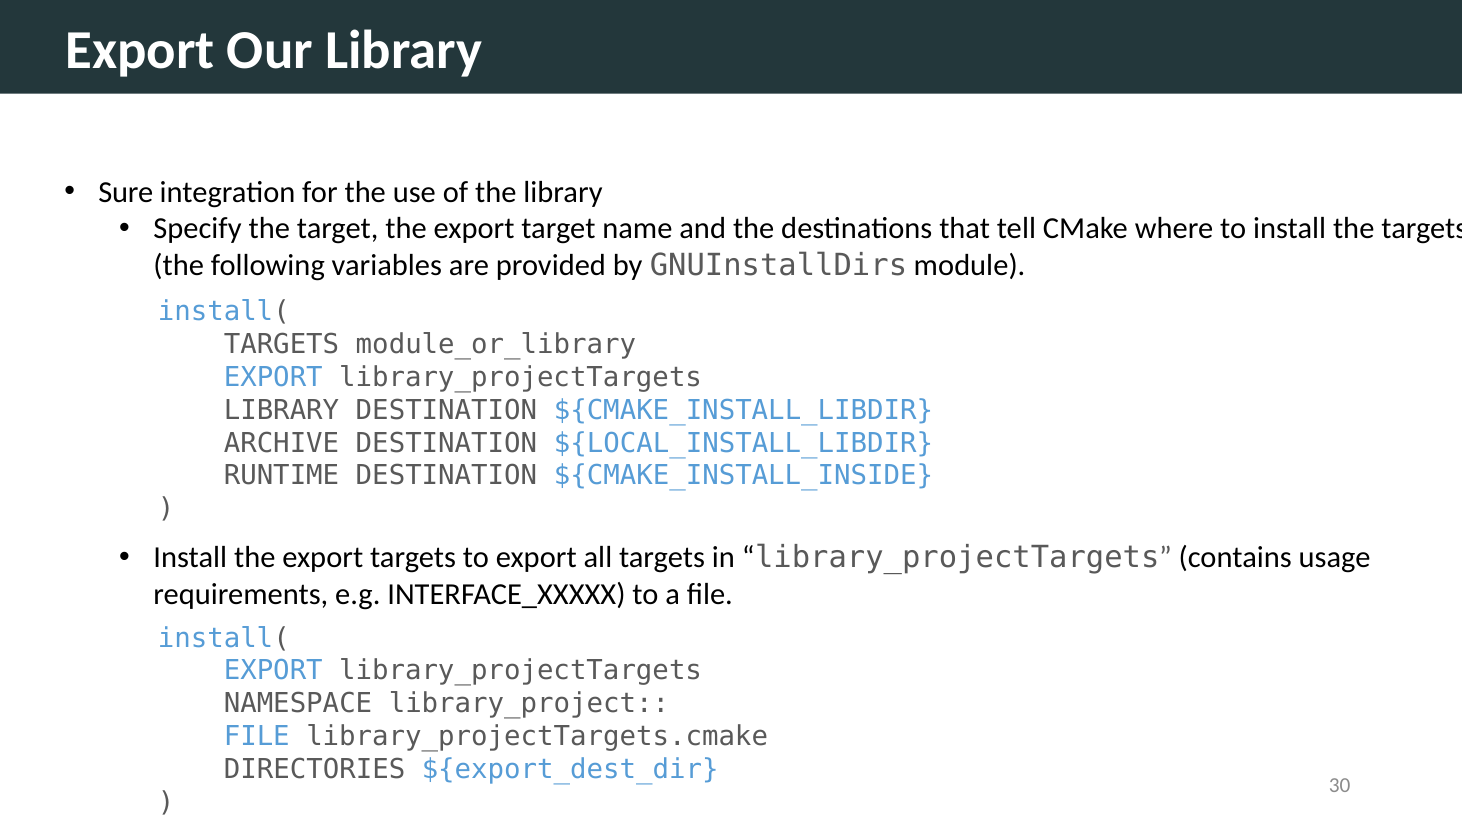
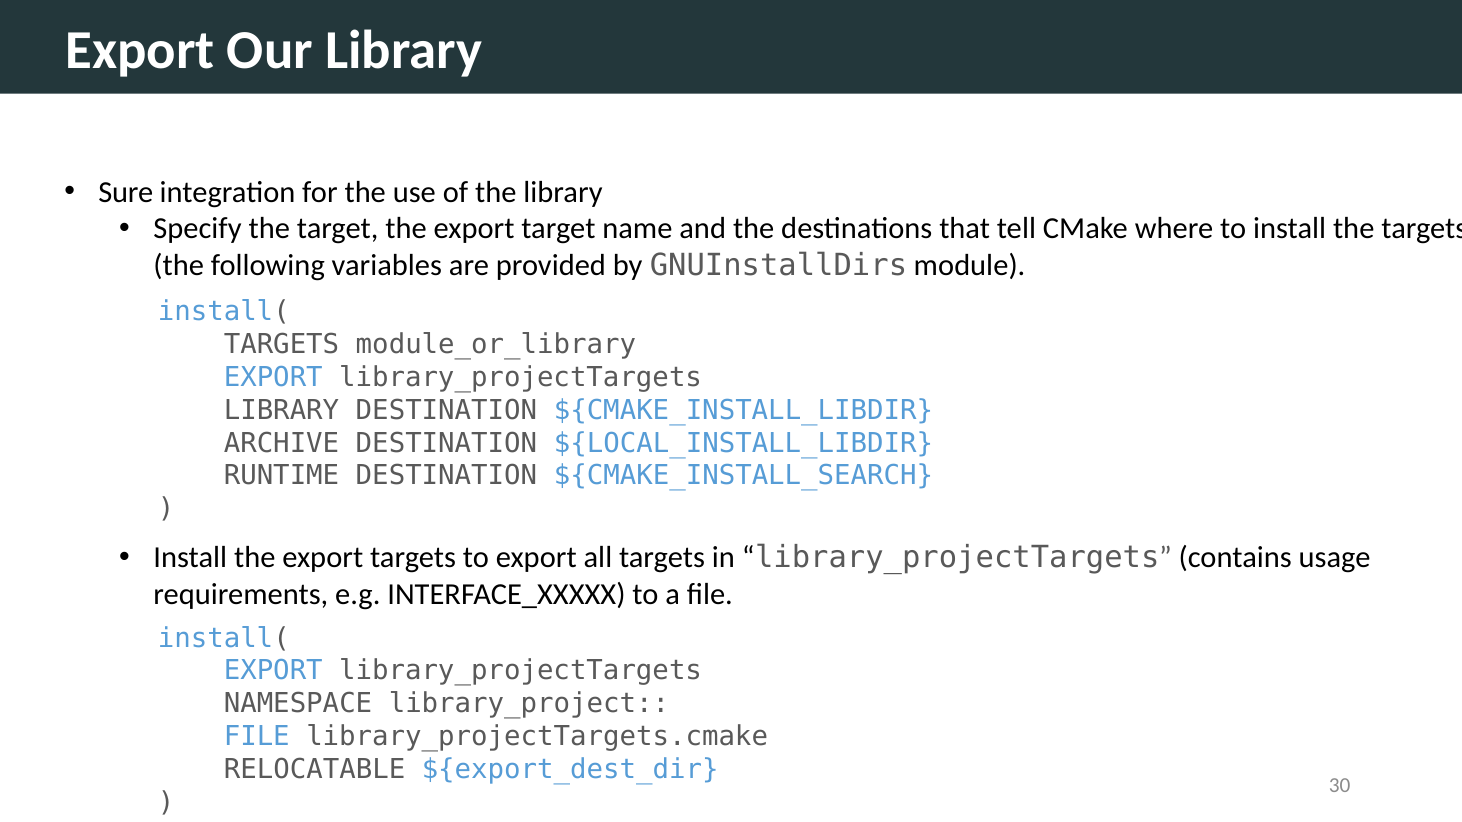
${CMAKE_INSTALL_INSIDE: ${CMAKE_INSTALL_INSIDE -> ${CMAKE_INSTALL_SEARCH
DIRECTORIES: DIRECTORIES -> RELOCATABLE
